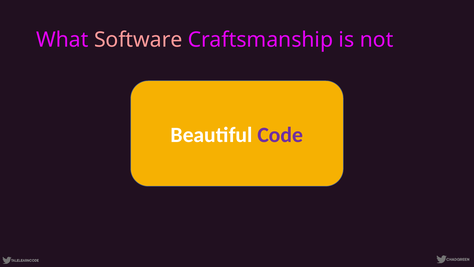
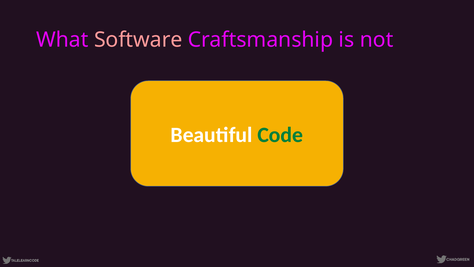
Code colour: purple -> green
